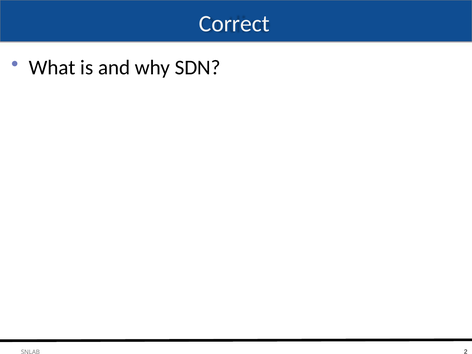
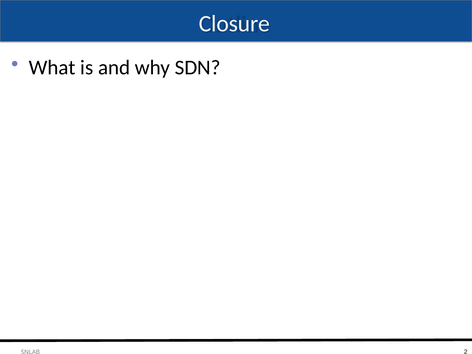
Correct: Correct -> Closure
